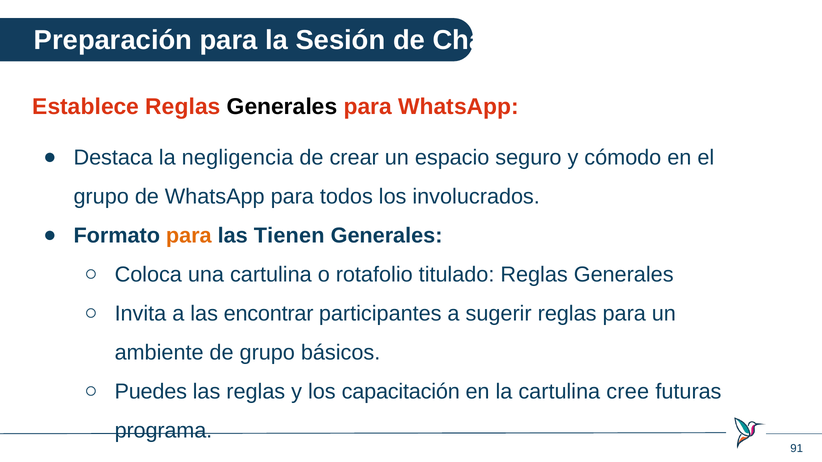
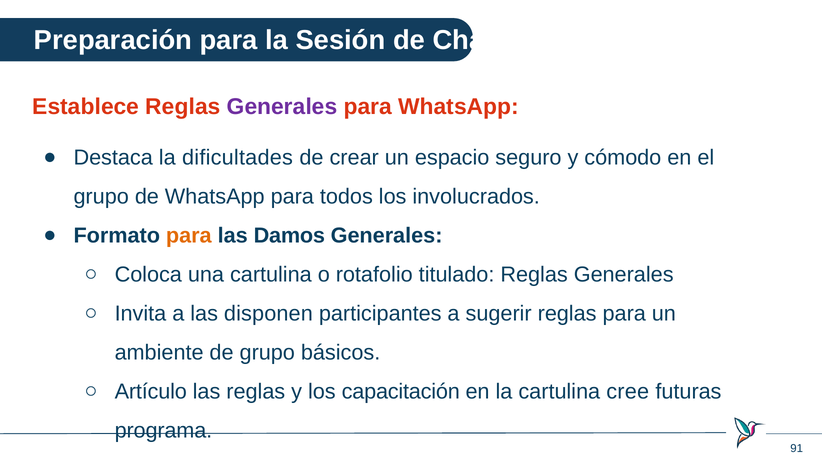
Generales at (282, 107) colour: black -> purple
negligencia: negligencia -> dificultades
Tienen: Tienen -> Damos
encontrar: encontrar -> disponen
Puedes: Puedes -> Artículo
